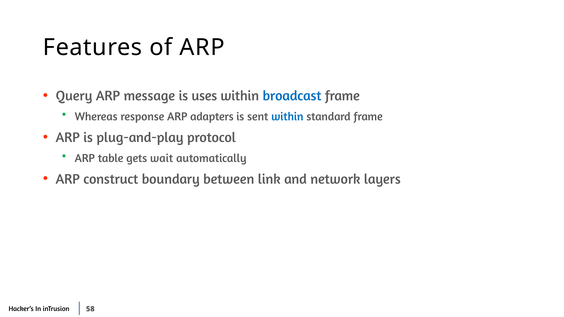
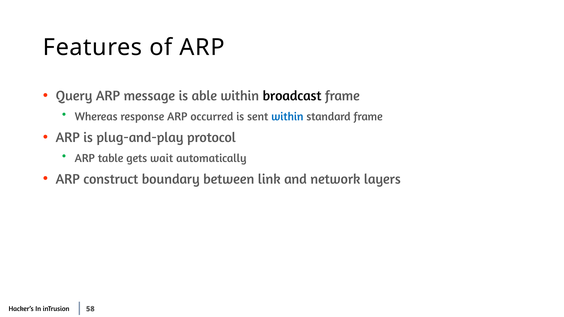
uses: uses -> able
broadcast colour: blue -> black
adapters: adapters -> occurred
